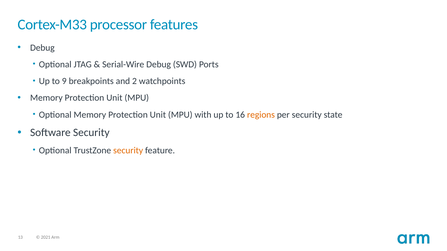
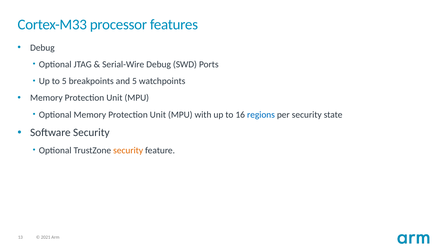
to 9: 9 -> 5
and 2: 2 -> 5
regions colour: orange -> blue
